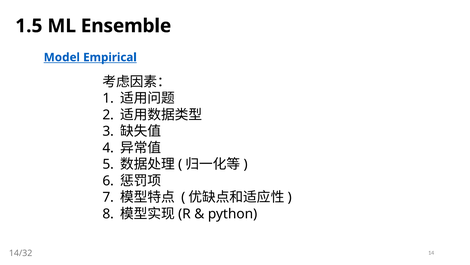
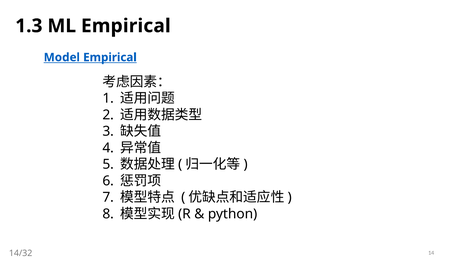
1.5: 1.5 -> 1.3
ML Ensemble: Ensemble -> Empirical
